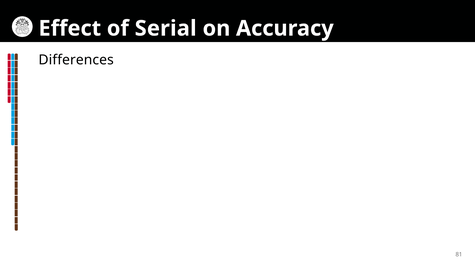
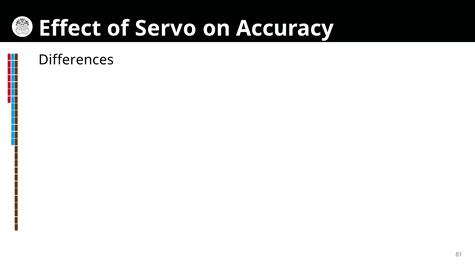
Serial: Serial -> Servo
